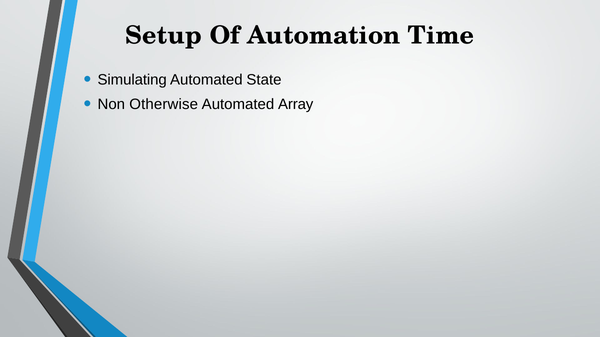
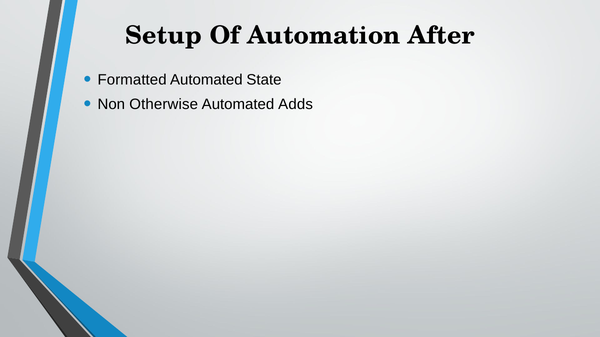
Time: Time -> After
Simulating: Simulating -> Formatted
Array: Array -> Adds
